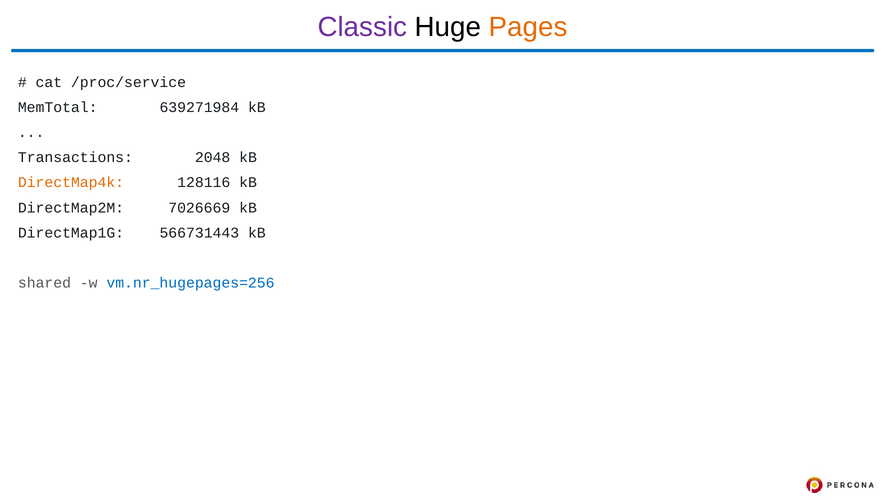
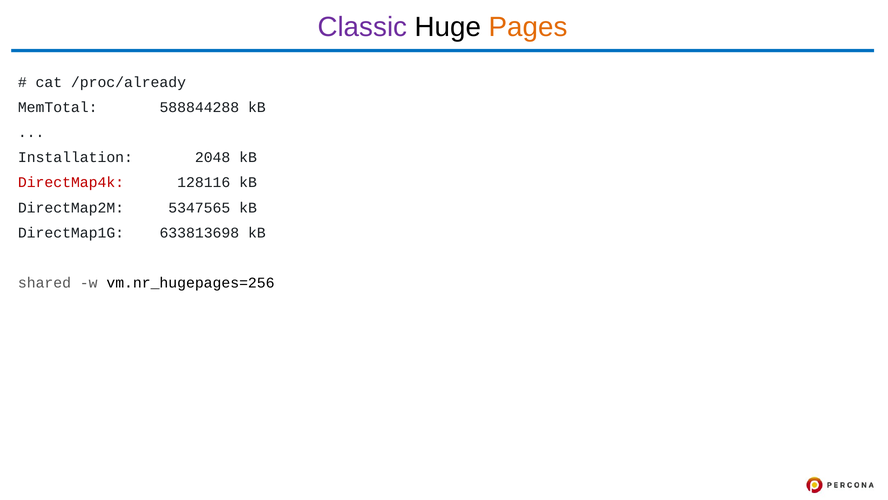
/proc/service: /proc/service -> /proc/already
639271984: 639271984 -> 588844288
Transactions: Transactions -> Installation
DirectMap4k colour: orange -> red
7026669: 7026669 -> 5347565
566731443: 566731443 -> 633813698
vm.nr_hugepages=256 colour: blue -> black
